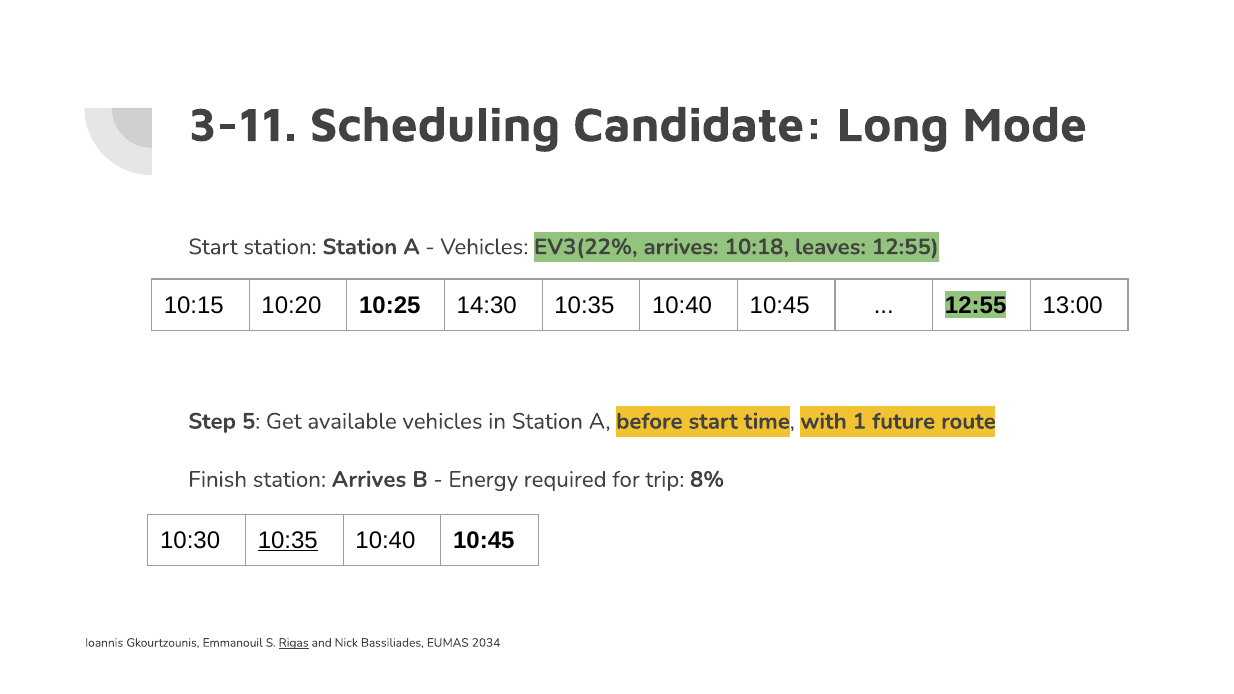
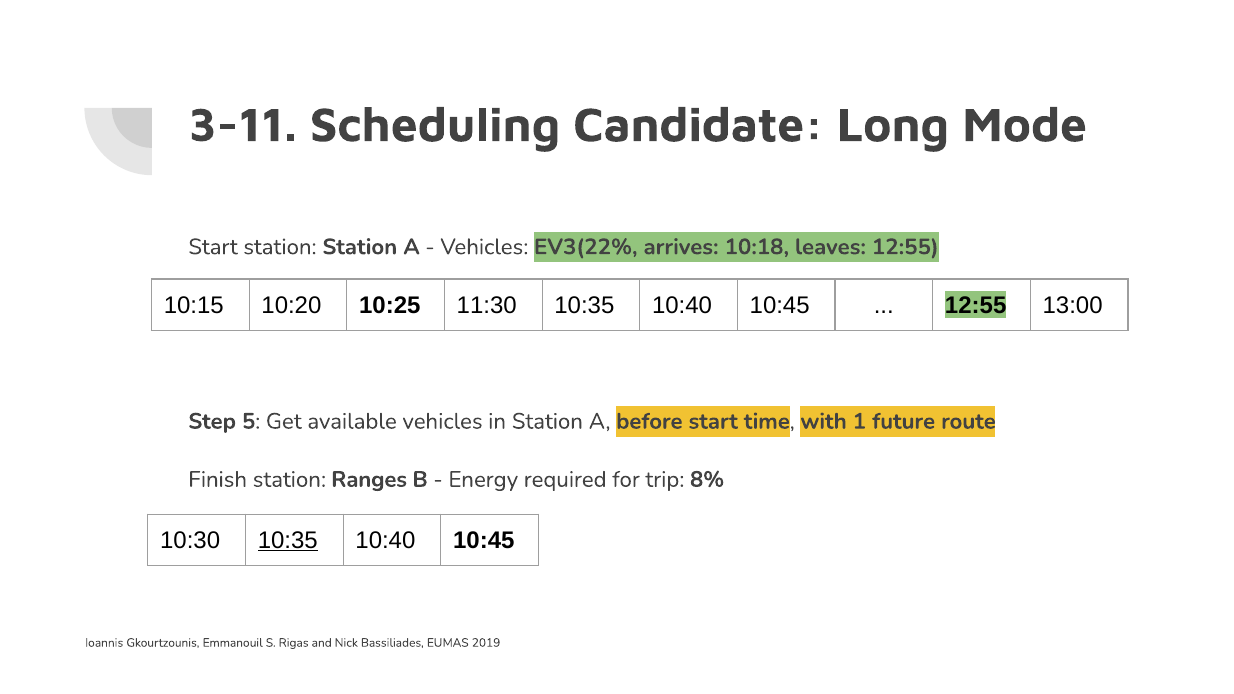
14:30: 14:30 -> 11:30
station Arrives: Arrives -> Ranges
Rigas underline: present -> none
2034: 2034 -> 2019
